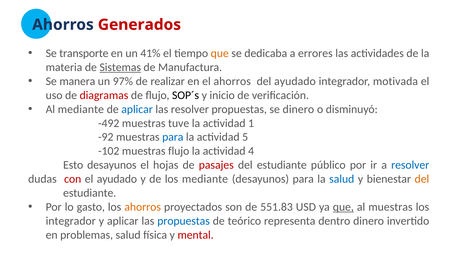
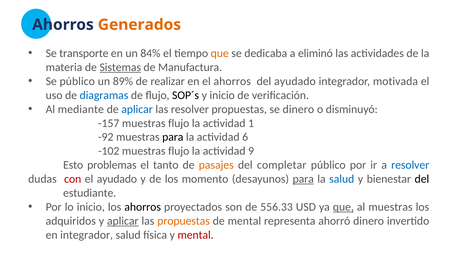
Generados colour: red -> orange
41%: 41% -> 84%
errores: errores -> eliminó
Se manera: manera -> público
97%: 97% -> 89%
diagramas colour: red -> blue
-492: -492 -> -157
tuve at (179, 123): tuve -> flujo
para at (173, 137) colour: blue -> black
5: 5 -> 6
4: 4 -> 9
Esto desayunos: desayunos -> problemas
hojas: hojas -> tanto
pasajes colour: red -> orange
estudiante at (282, 165): estudiante -> completar
los mediante: mediante -> momento
para at (303, 179) underline: none -> present
del at (422, 179) colour: orange -> black
lo gasto: gasto -> inicio
ahorros at (143, 207) colour: orange -> black
551.83: 551.83 -> 556.33
integrador at (71, 221): integrador -> adquiridos
aplicar at (123, 221) underline: none -> present
propuestas at (184, 221) colour: blue -> orange
de teórico: teórico -> mental
dentro: dentro -> ahorró
en problemas: problemas -> integrador
